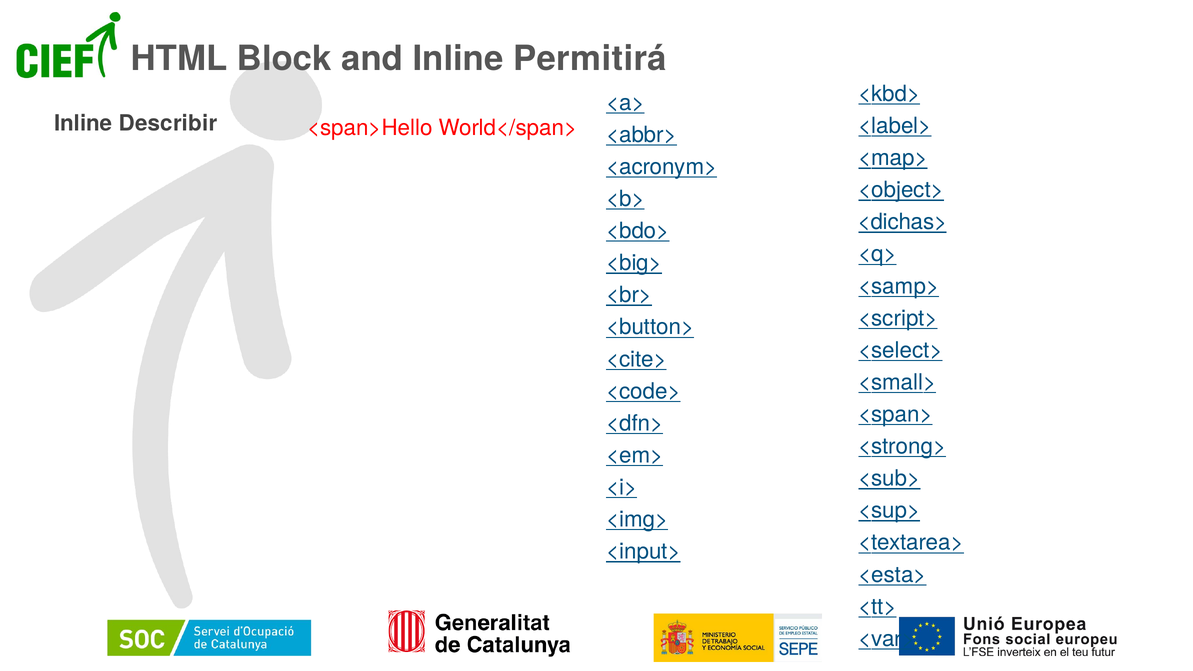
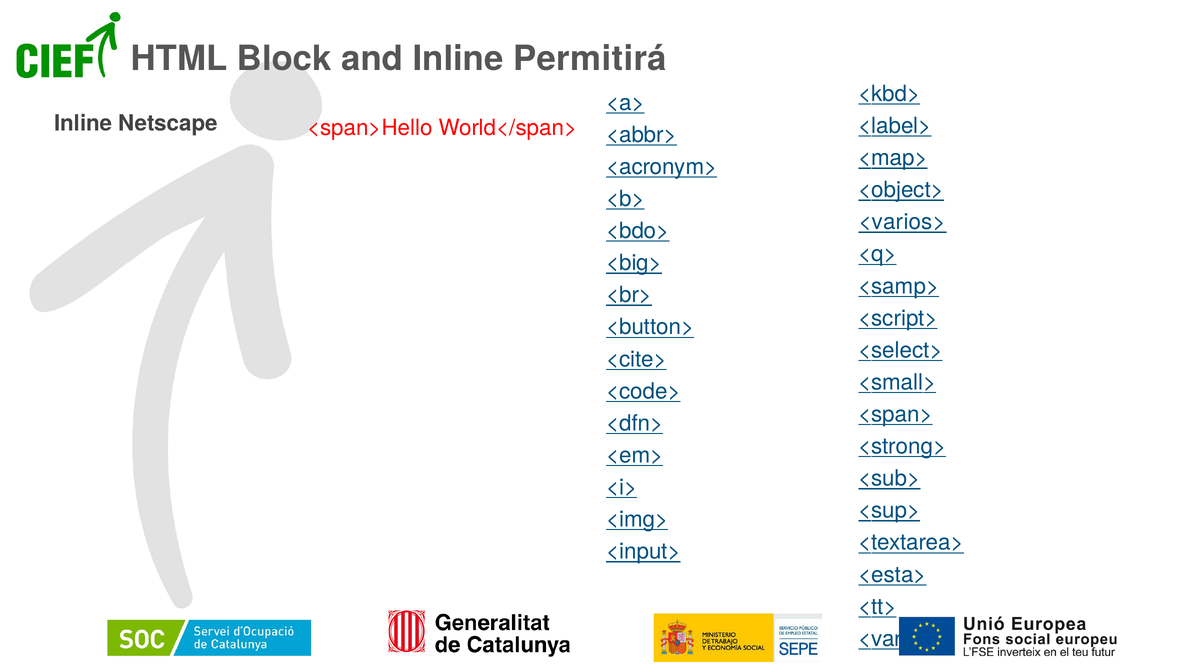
Describir: Describir -> Netscape
<dichas>: <dichas> -> <varios>
